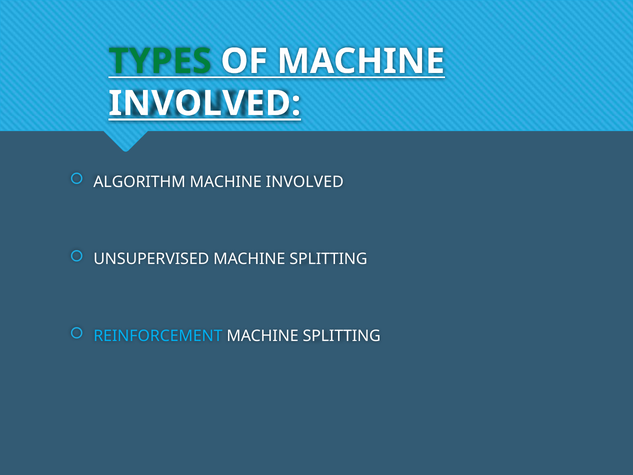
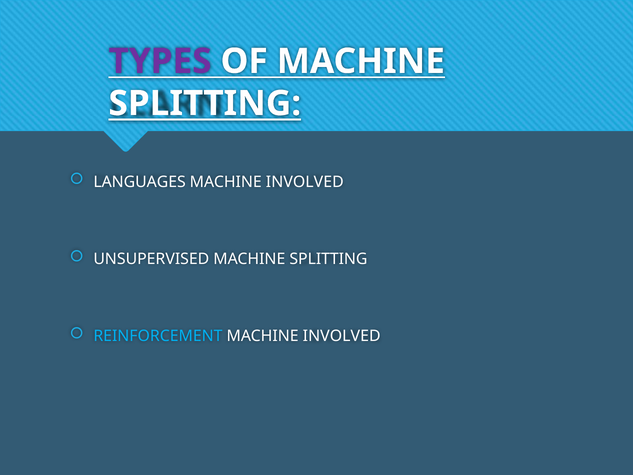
TYPES colour: green -> purple
INVOLVED at (205, 103): INVOLVED -> SPLITTING
ALGORITHM: ALGORITHM -> LANGUAGES
SPLITTING at (342, 336): SPLITTING -> INVOLVED
